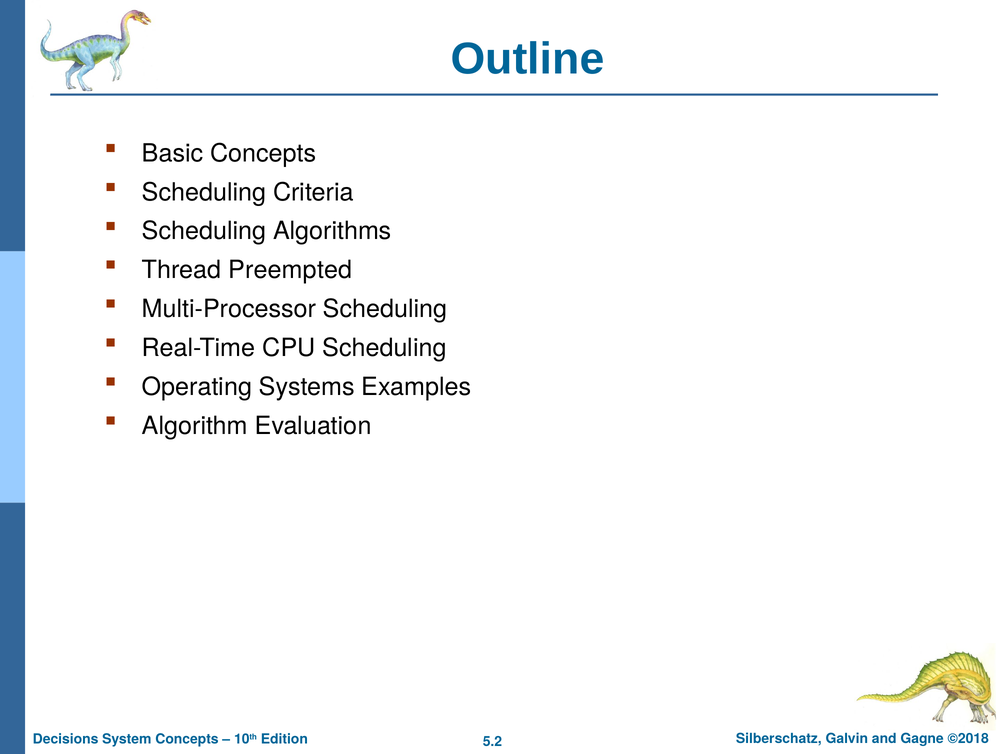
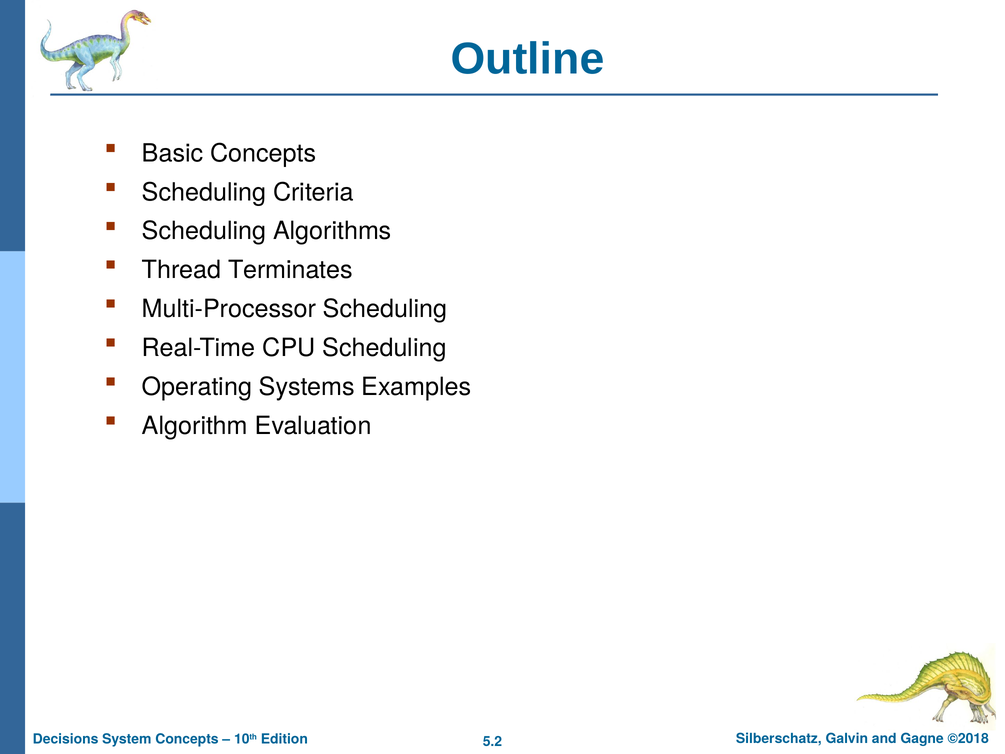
Preempted: Preempted -> Terminates
